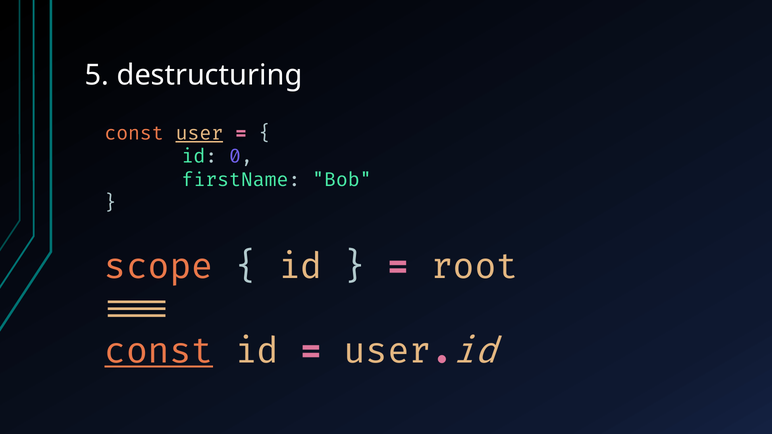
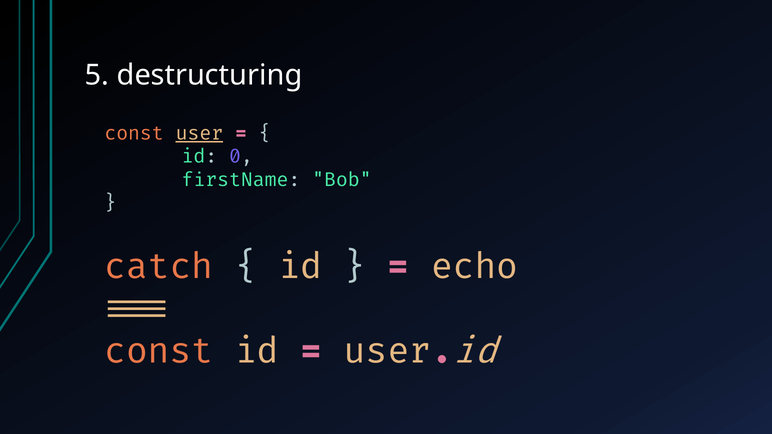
scope: scope -> catch
root: root -> echo
const at (159, 351) underline: present -> none
